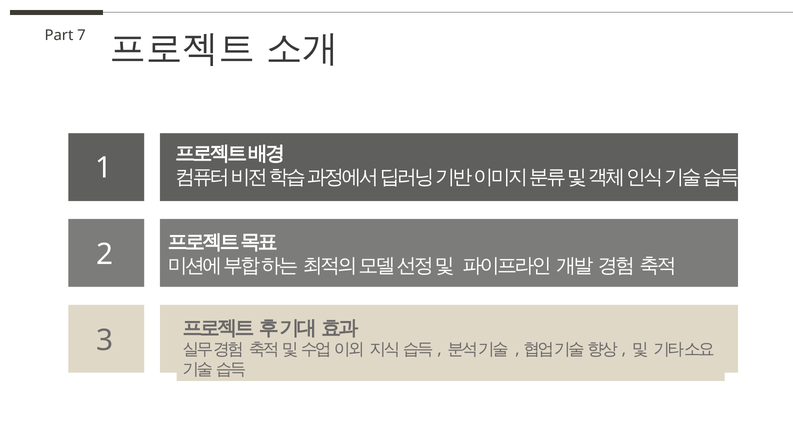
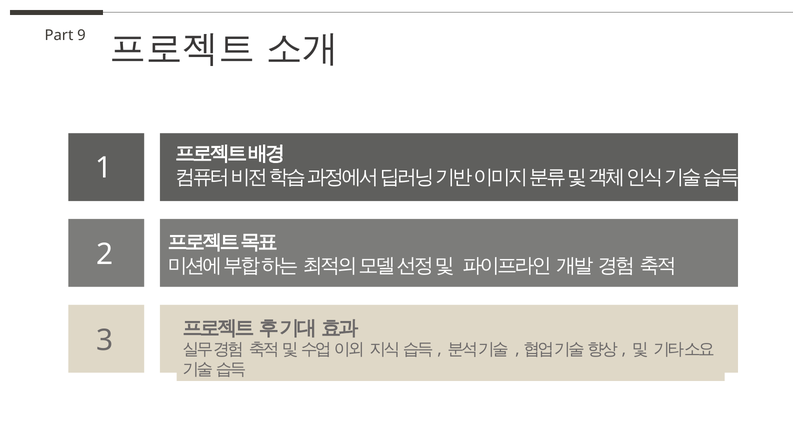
7: 7 -> 9
